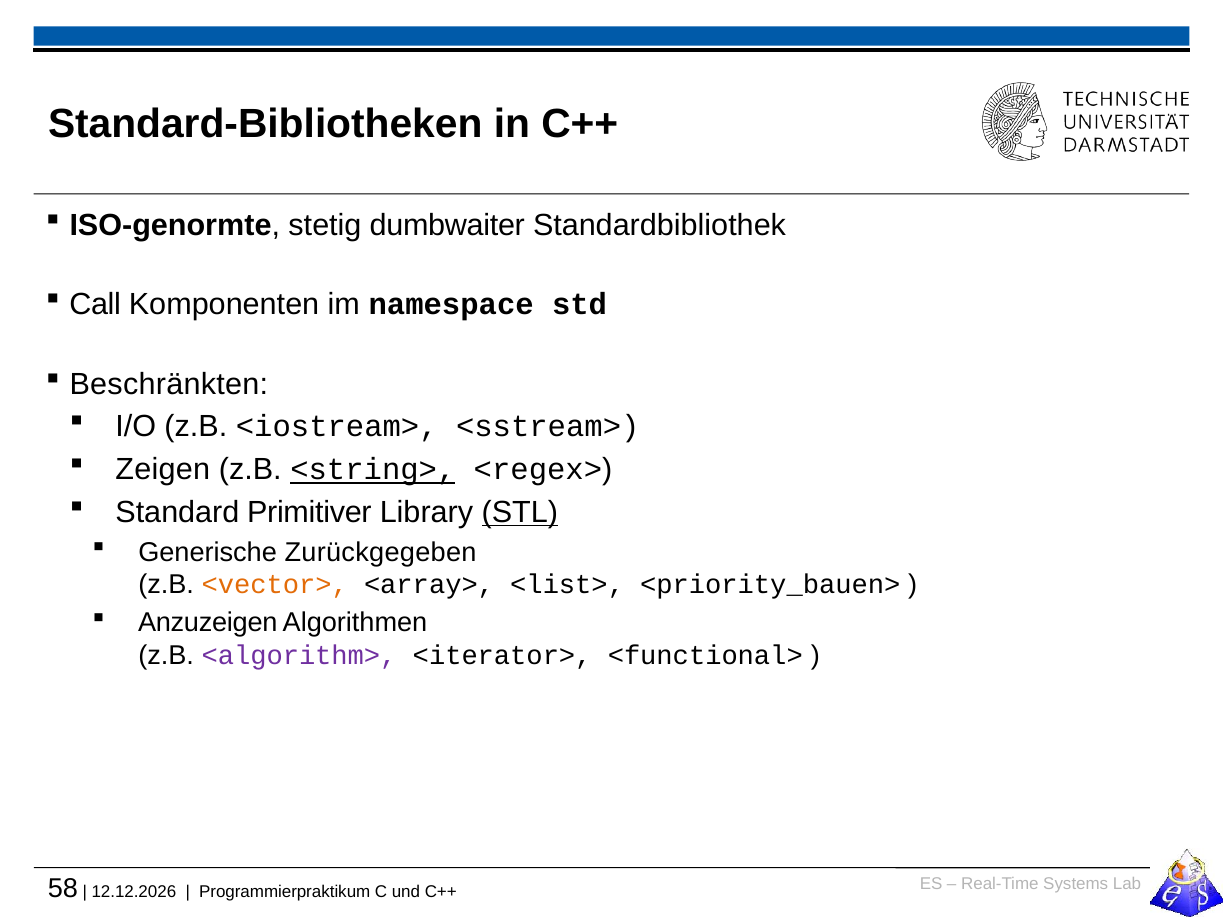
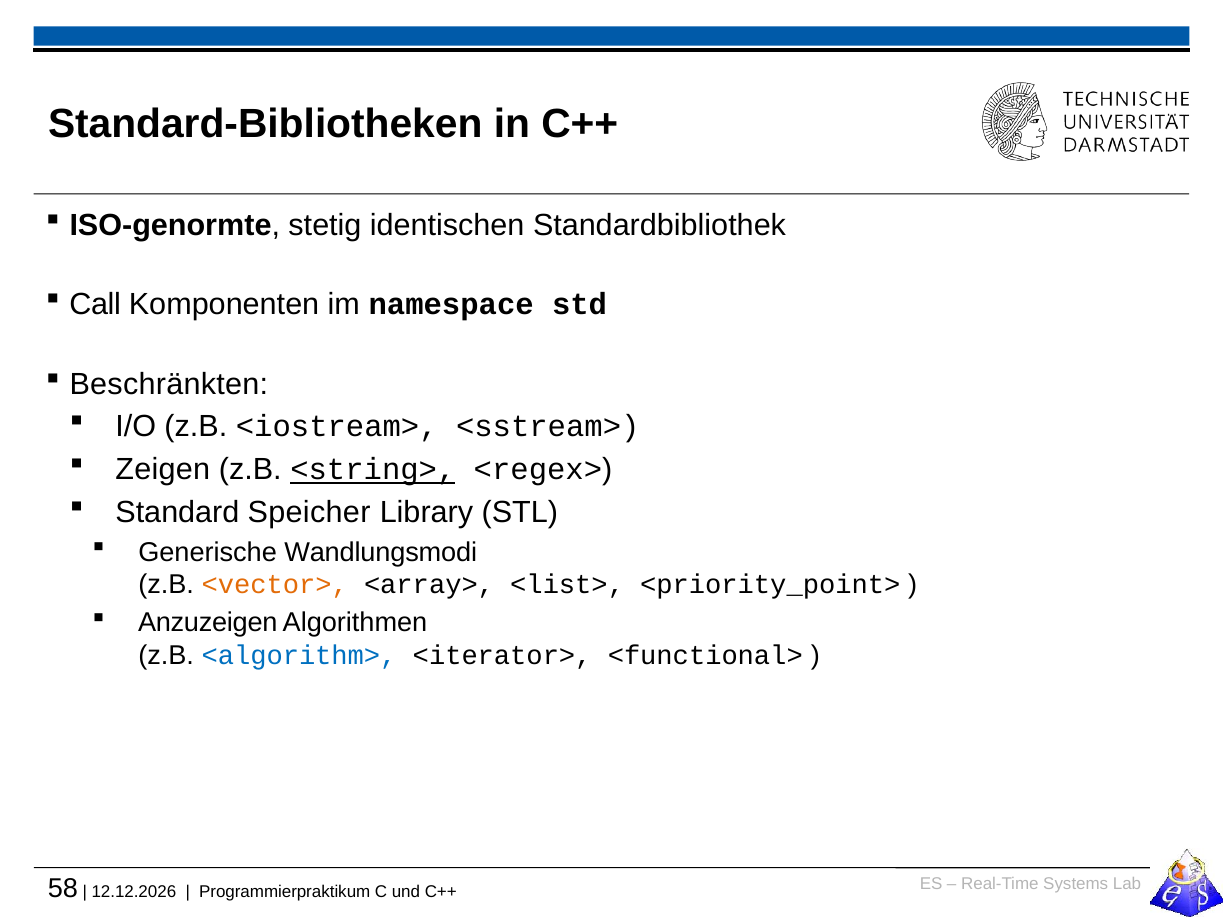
dumbwaiter: dumbwaiter -> identischen
Primitiver: Primitiver -> Speicher
STL underline: present -> none
Zurückgegeben: Zurückgegeben -> Wandlungsmodi
<priority_bauen>: <priority_bauen> -> <priority_point>
<algorithm> colour: purple -> blue
